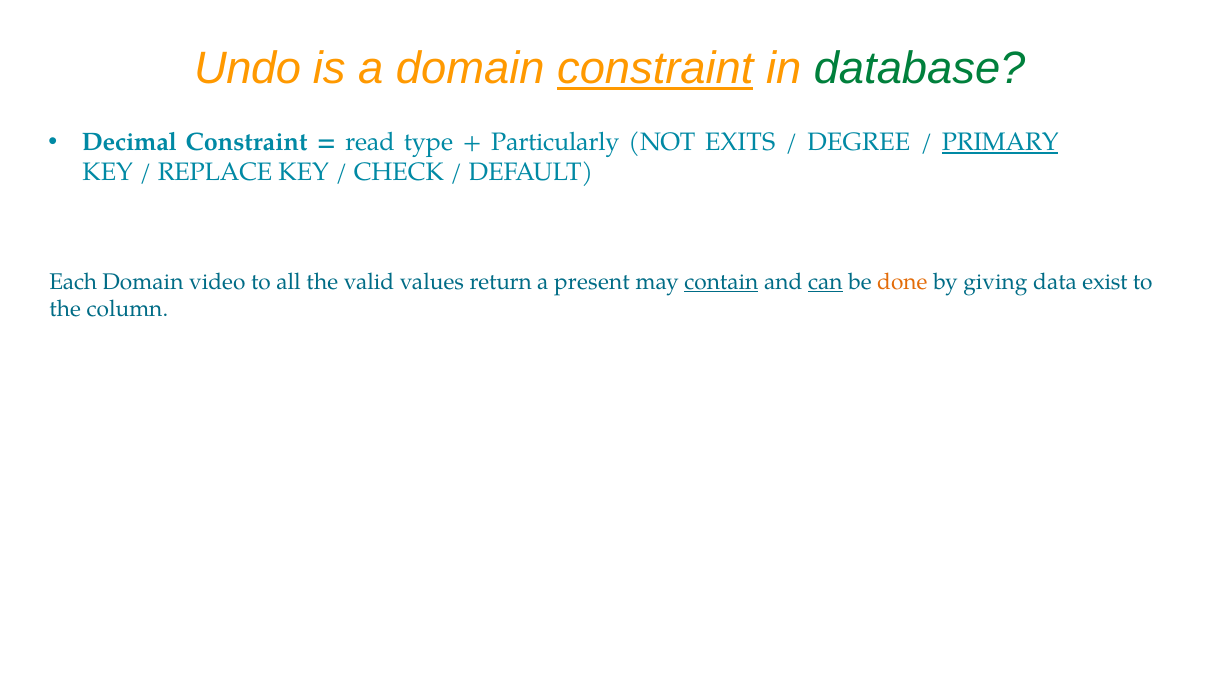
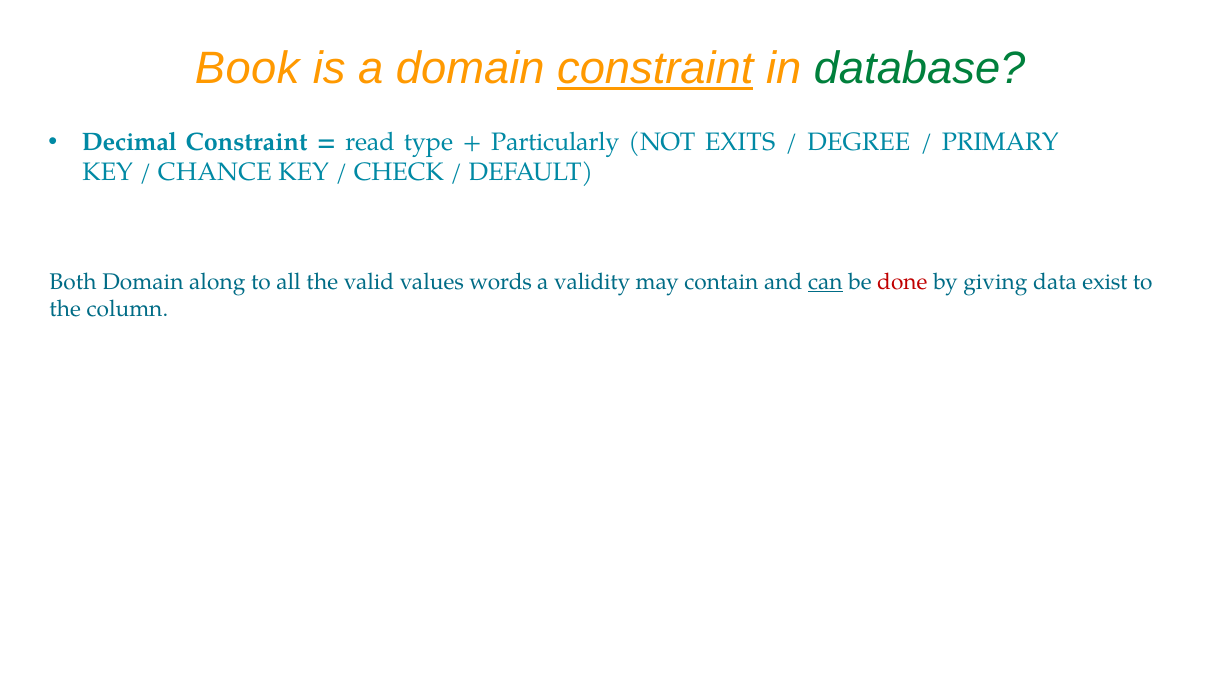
Undo: Undo -> Book
PRIMARY underline: present -> none
REPLACE: REPLACE -> CHANCE
Each: Each -> Both
video: video -> along
return: return -> words
present: present -> validity
contain underline: present -> none
done colour: orange -> red
